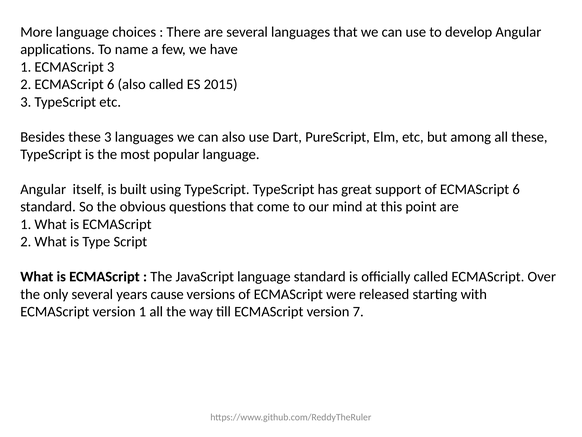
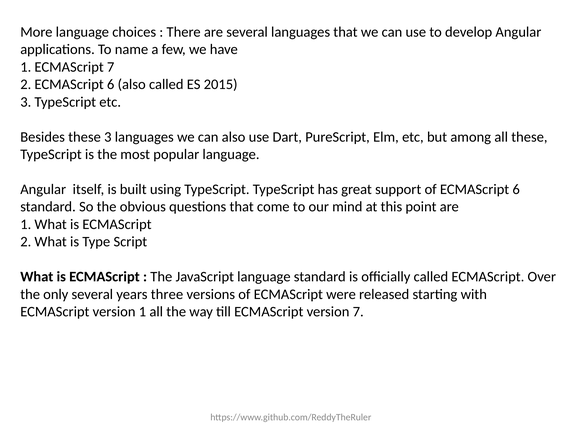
ECMAScript 3: 3 -> 7
cause: cause -> three
